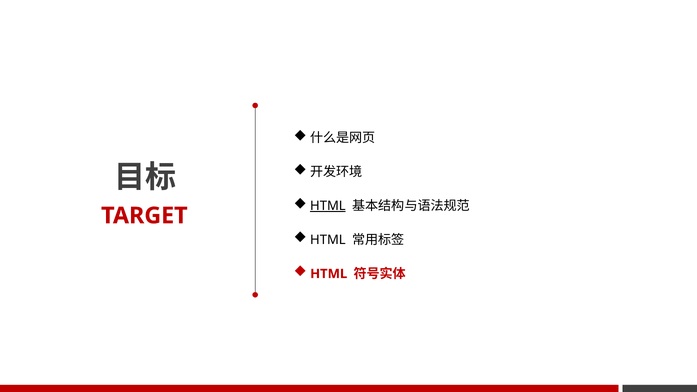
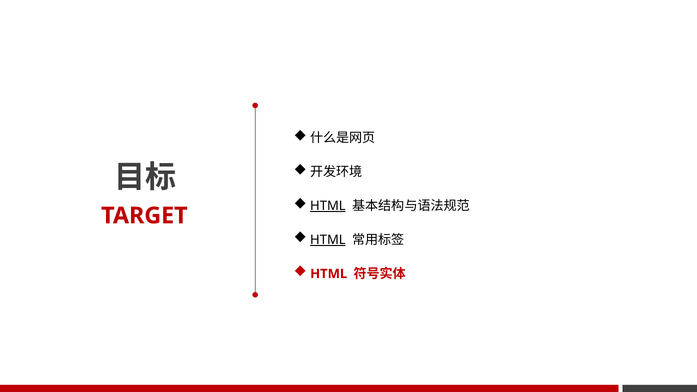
HTML at (328, 240) underline: none -> present
